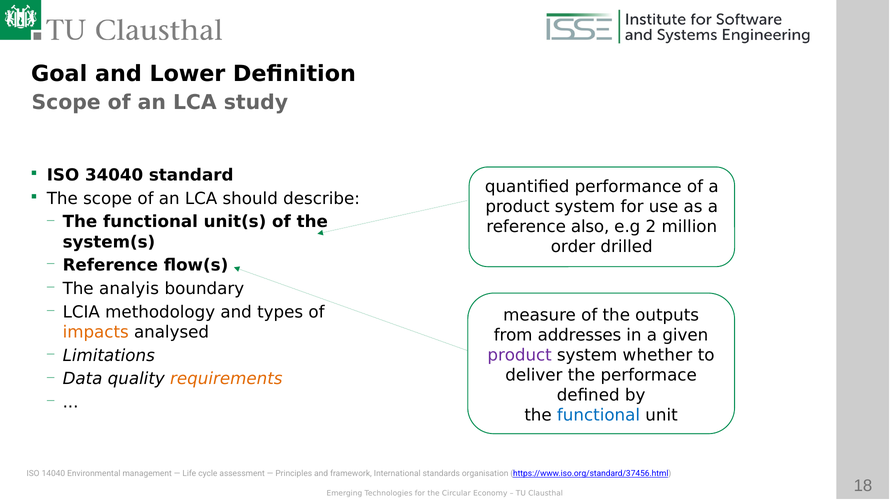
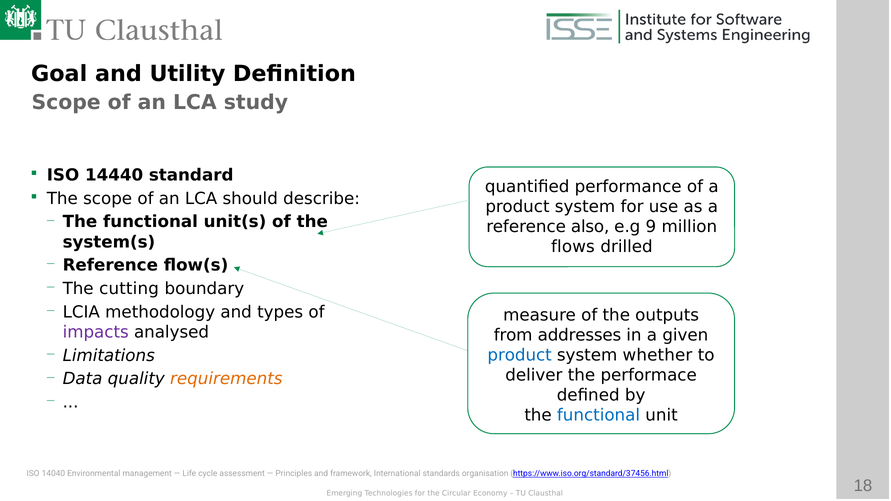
Lower: Lower -> Utility
34040: 34040 -> 14440
2: 2 -> 9
order: order -> flows
analyis: analyis -> cutting
impacts colour: orange -> purple
product at (520, 355) colour: purple -> blue
